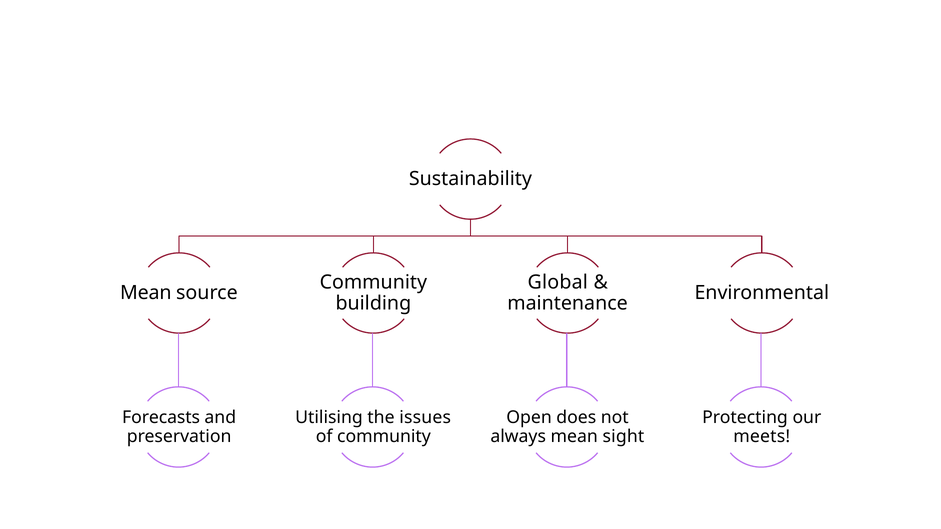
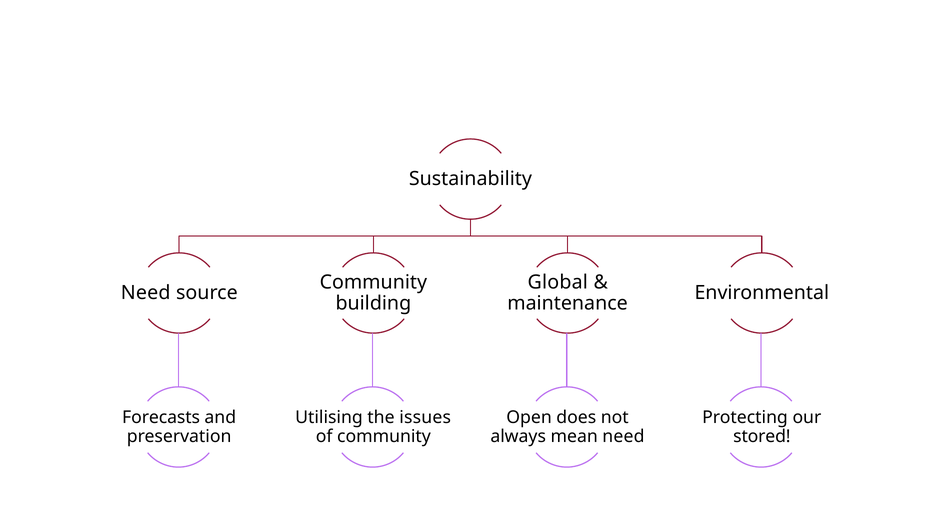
Mean at (146, 293): Mean -> Need
mean sight: sight -> need
meets: meets -> stored
